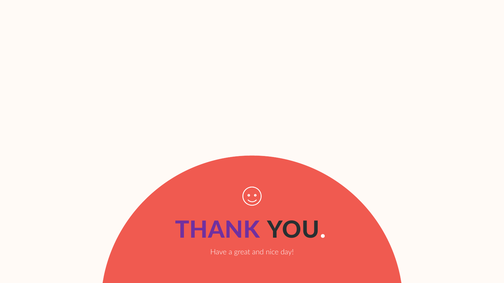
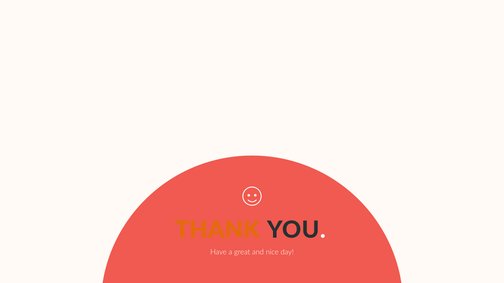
THANK colour: purple -> orange
